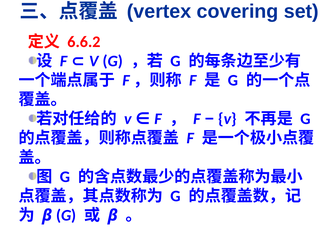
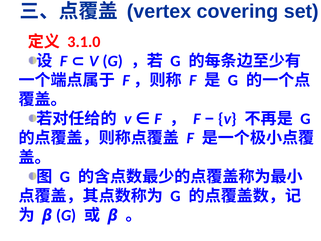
6.6.2: 6.6.2 -> 3.1.0
